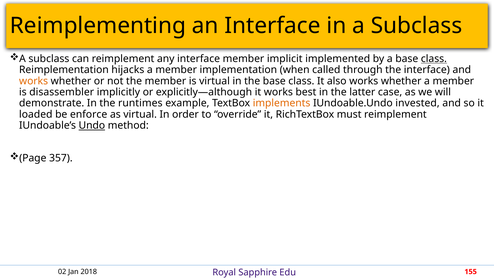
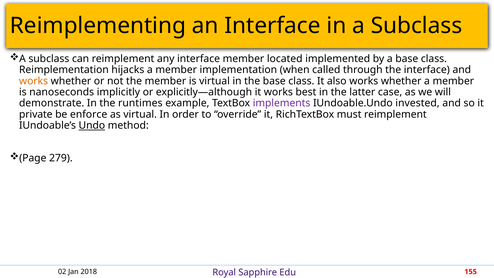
implicit: implicit -> located
class at (434, 59) underline: present -> none
disassembler: disassembler -> nanoseconds
implements colour: orange -> purple
loaded: loaded -> private
357: 357 -> 279
